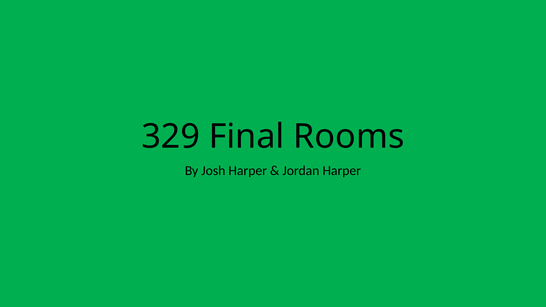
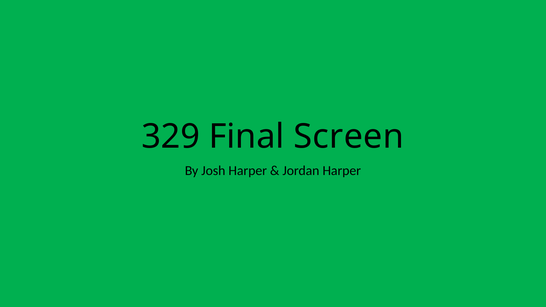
Rooms: Rooms -> Screen
